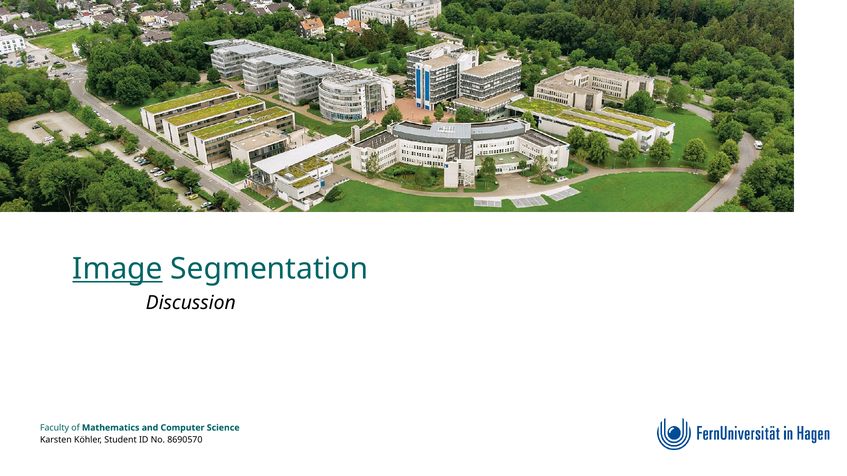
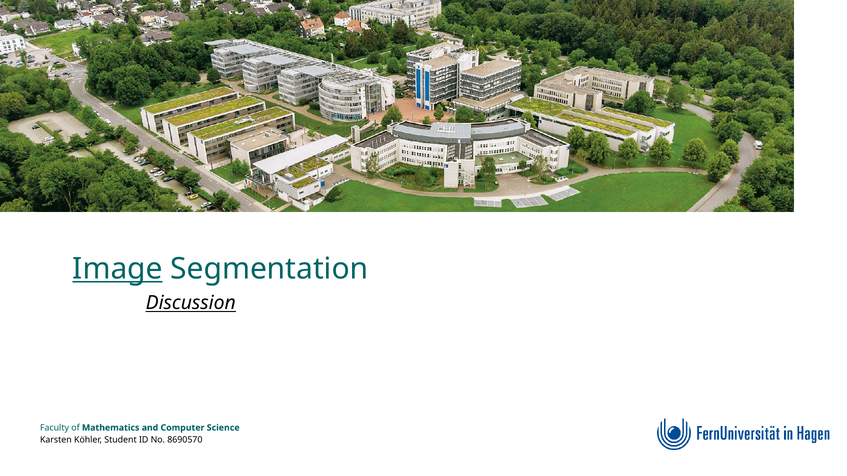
Discussion underline: none -> present
